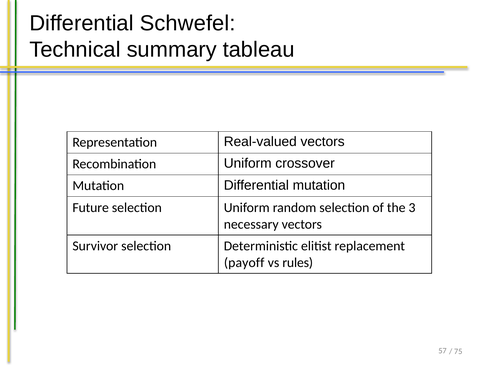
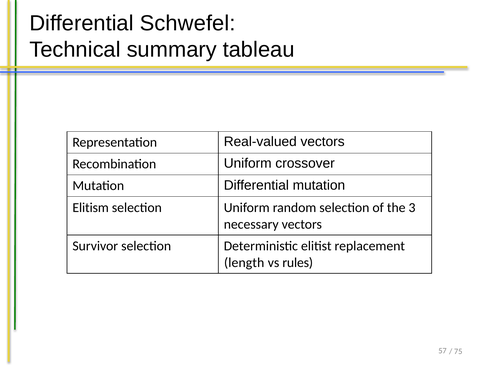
Future: Future -> Elitism
payoff: payoff -> length
